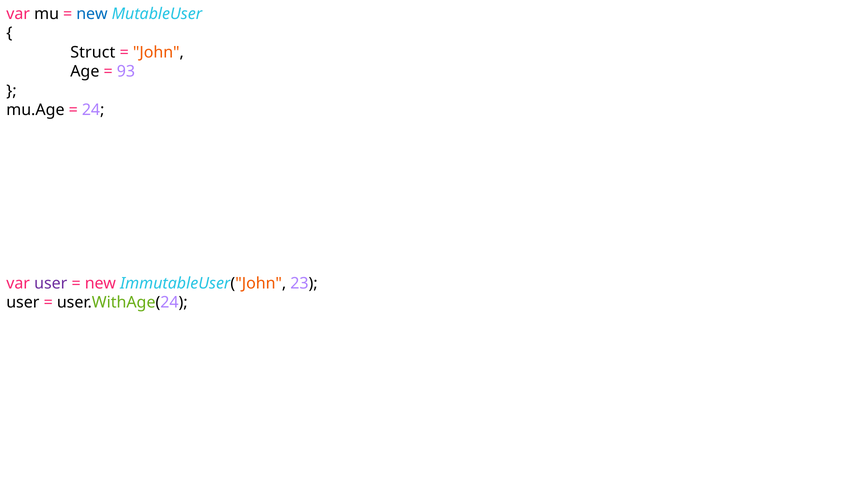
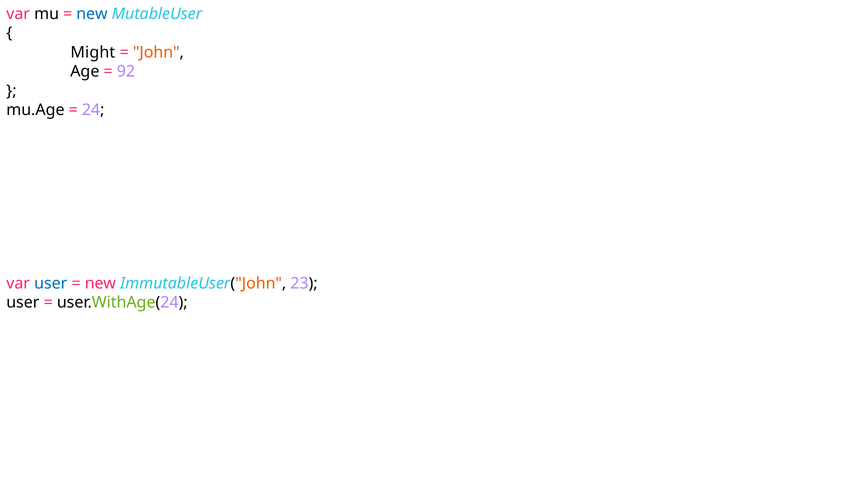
Struct: Struct -> Might
93: 93 -> 92
user at (51, 283) colour: purple -> blue
